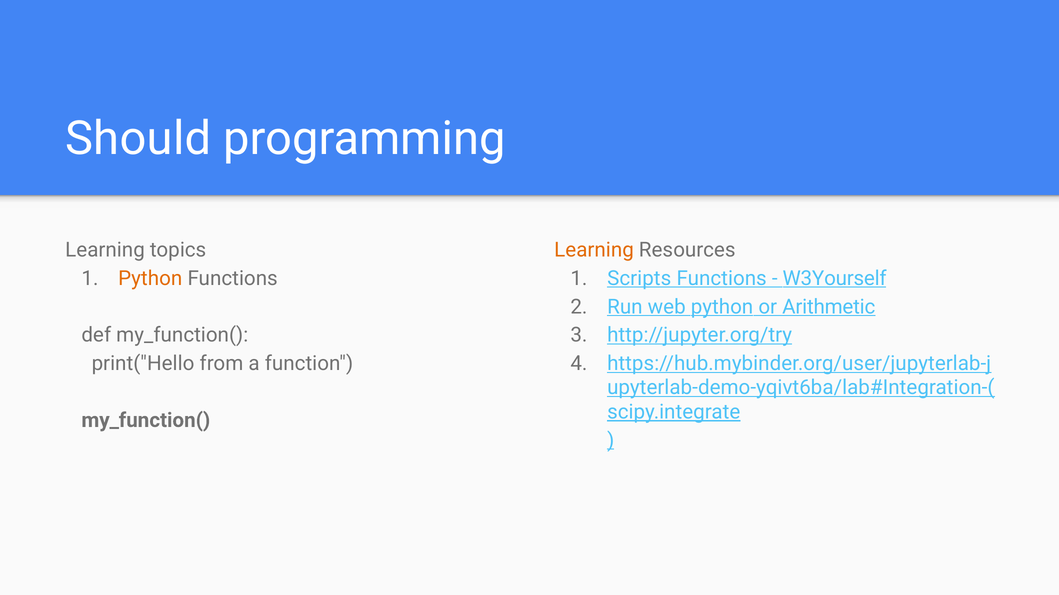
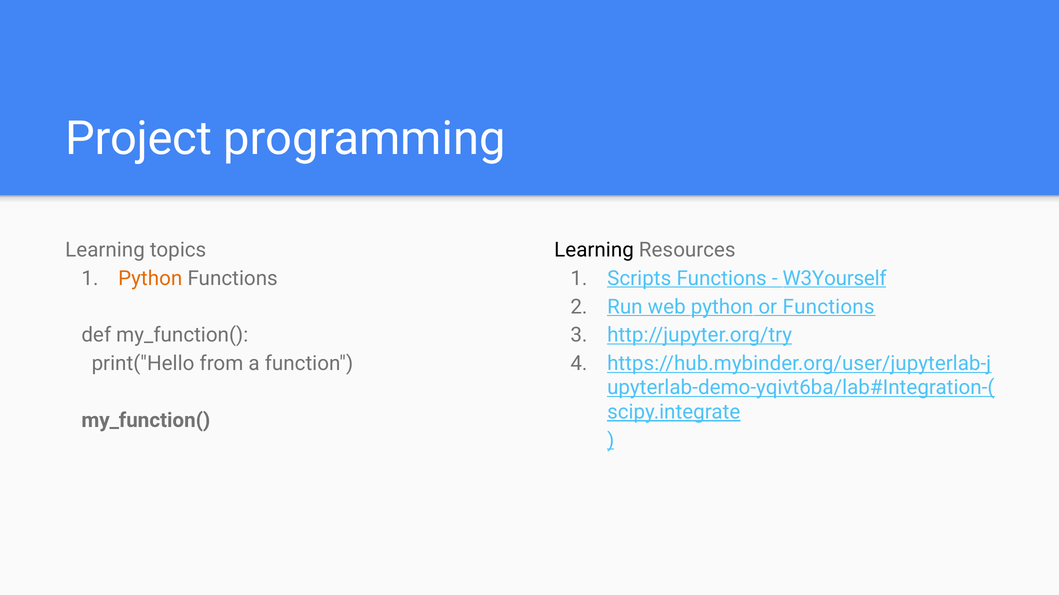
Should: Should -> Project
Learning at (594, 250) colour: orange -> black
or Arithmetic: Arithmetic -> Functions
